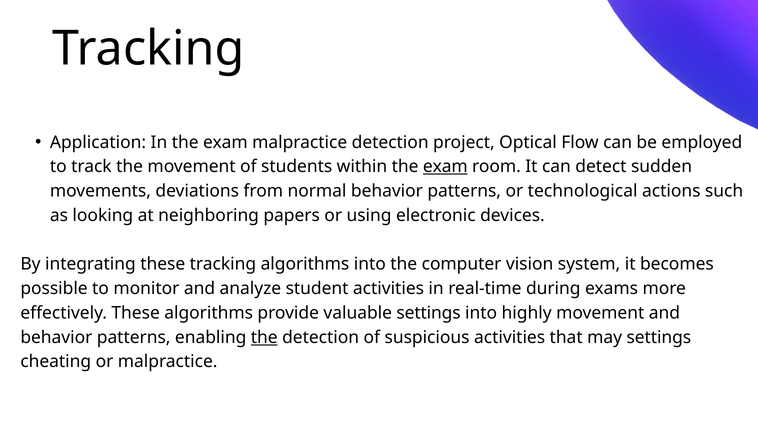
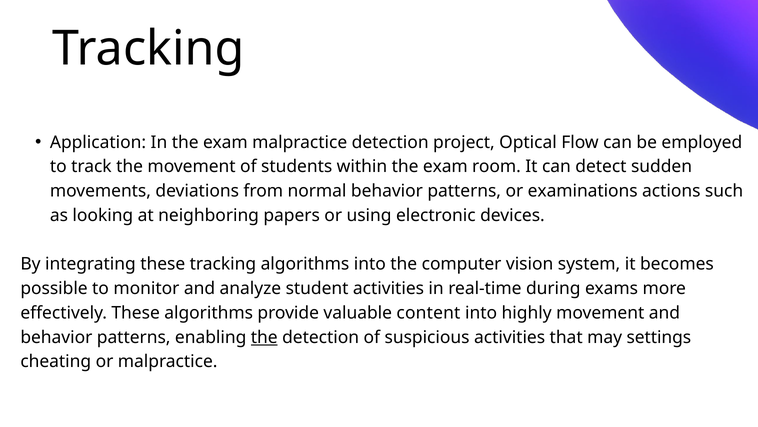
exam at (445, 166) underline: present -> none
technological: technological -> examinations
valuable settings: settings -> content
